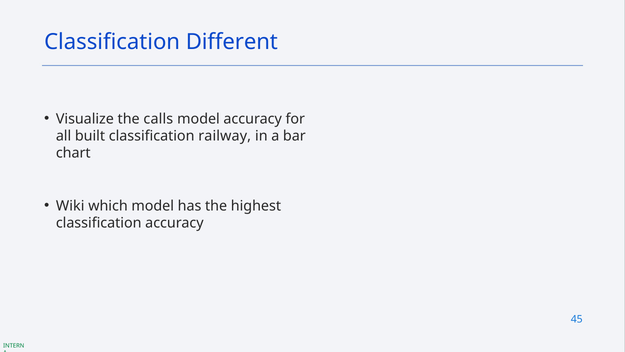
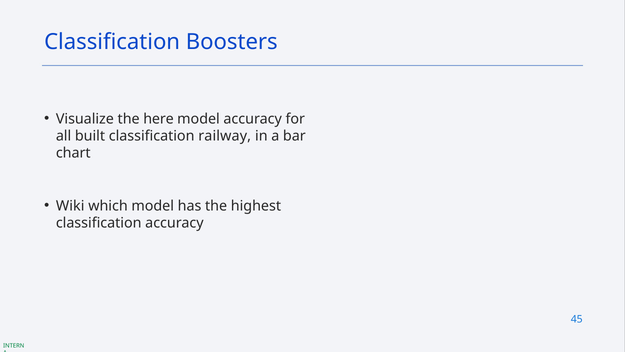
Different: Different -> Boosters
calls: calls -> here
